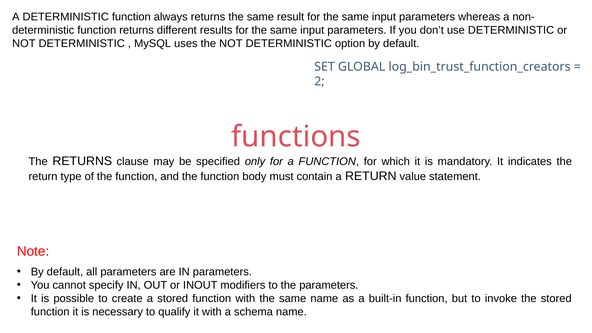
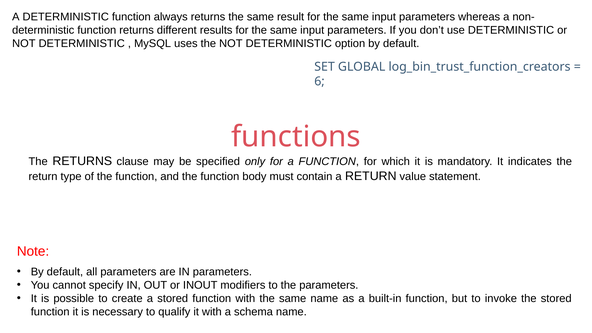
2: 2 -> 6
